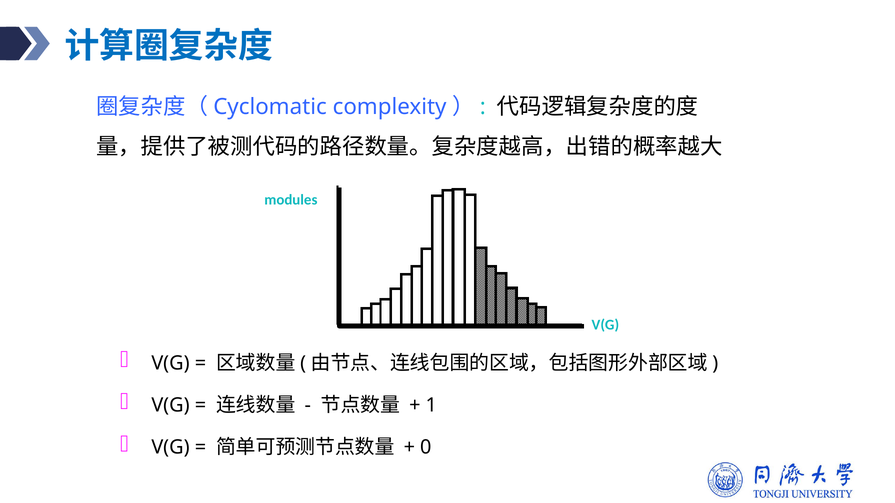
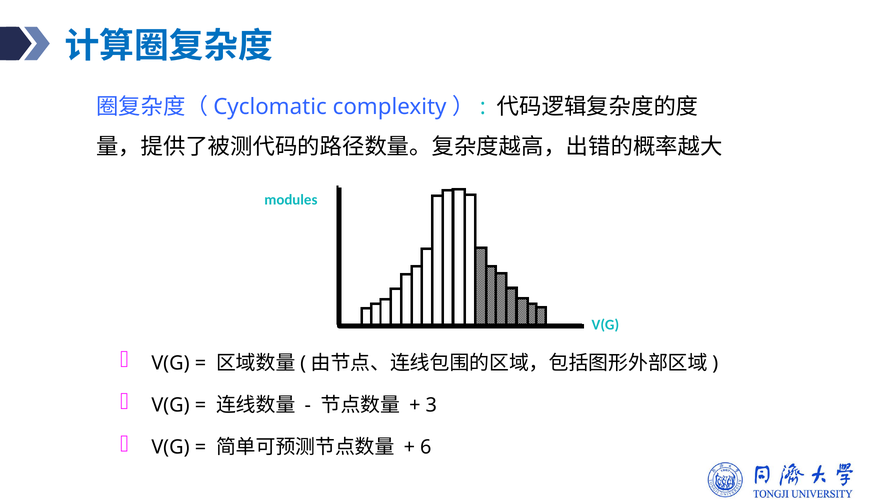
1: 1 -> 3
0: 0 -> 6
